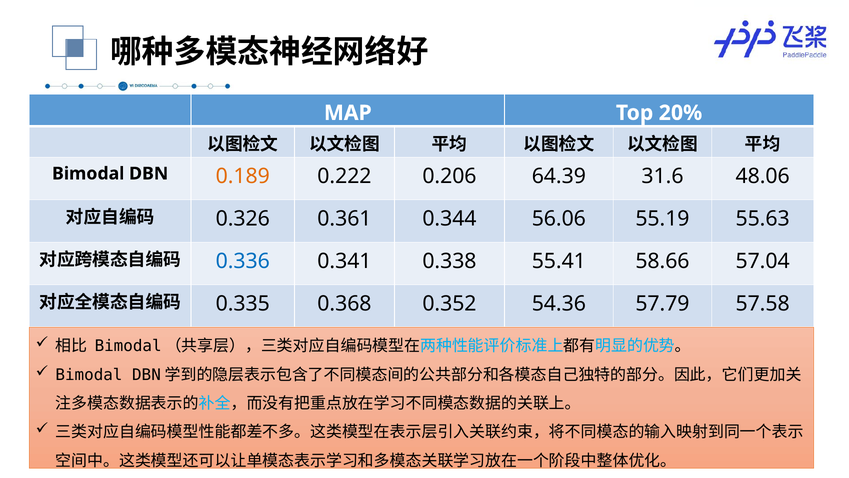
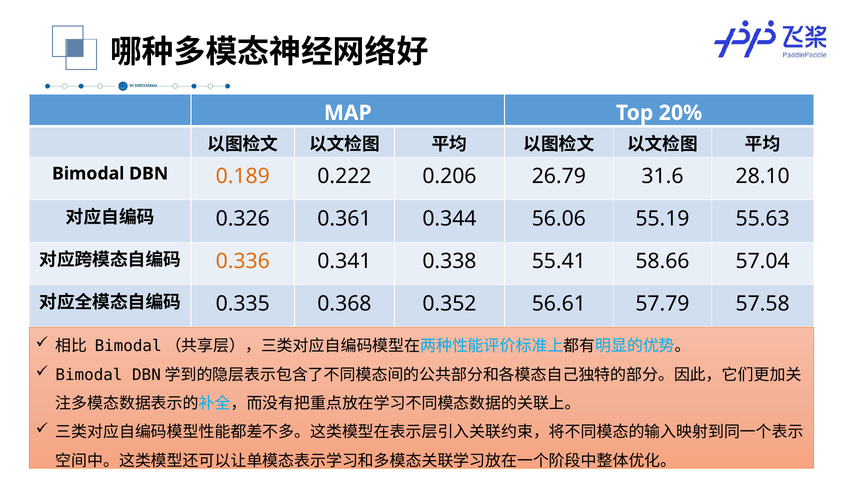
64.39: 64.39 -> 26.79
48.06: 48.06 -> 28.10
0.336 colour: blue -> orange
54.36: 54.36 -> 56.61
